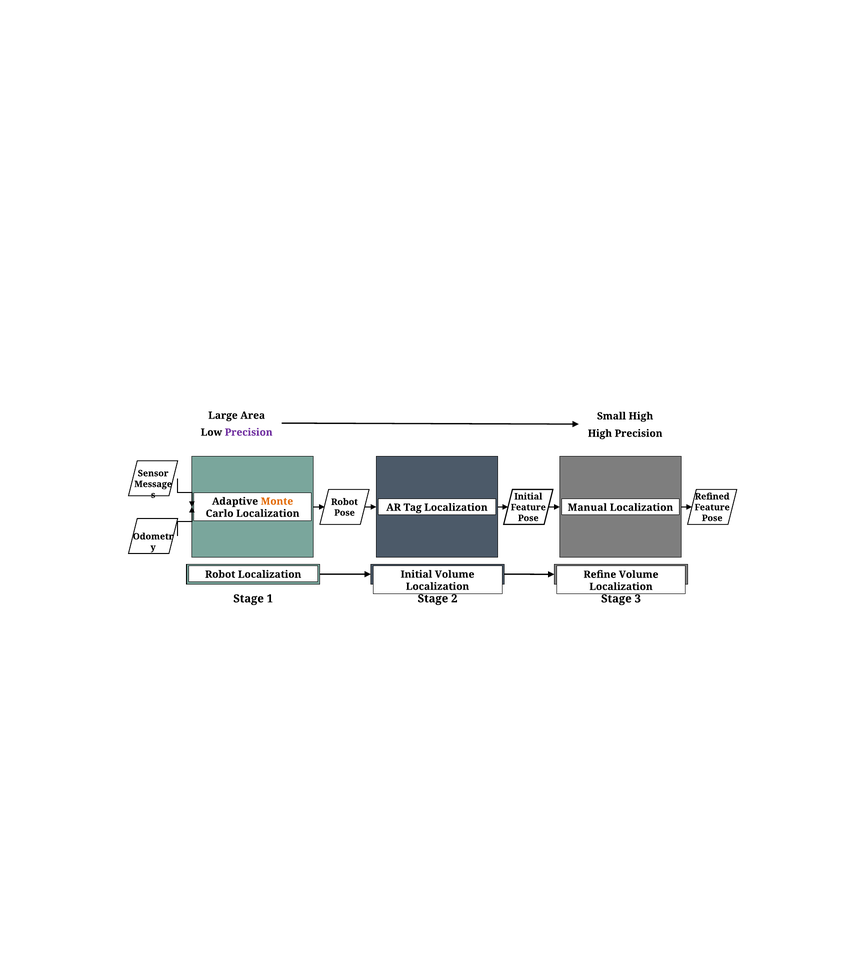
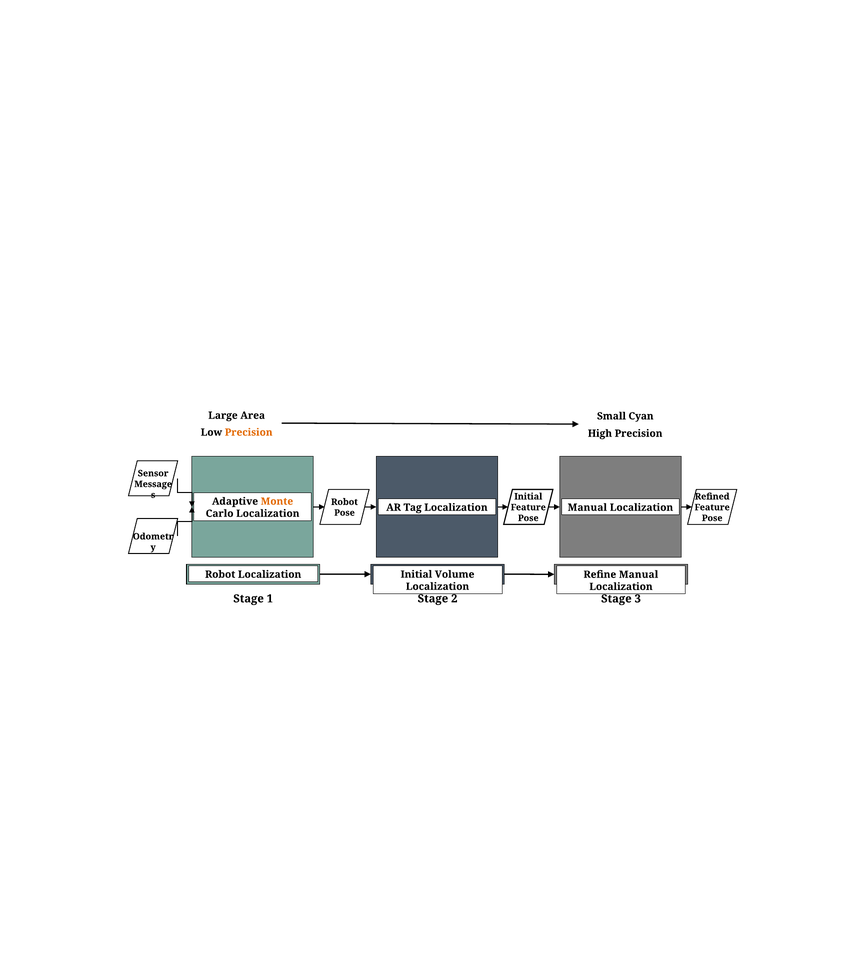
Small High: High -> Cyan
Precision at (249, 433) colour: purple -> orange
Refine Volume: Volume -> Manual
